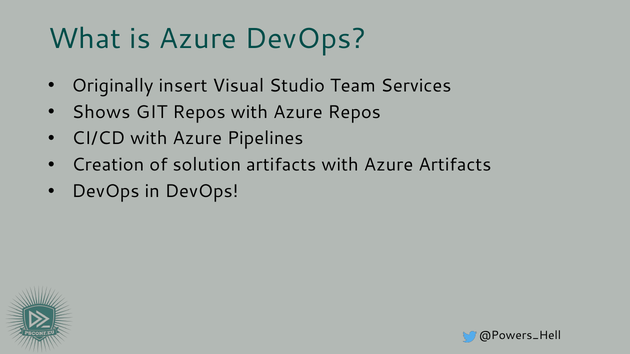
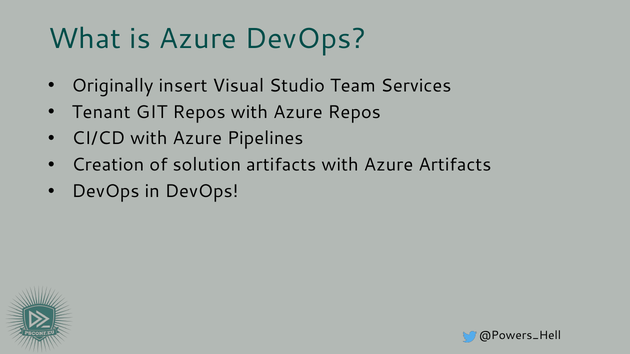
Shows: Shows -> Tenant
